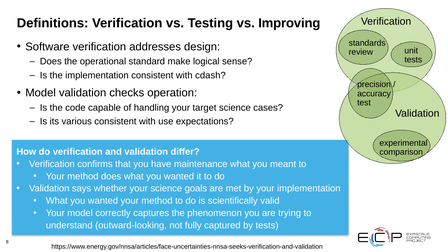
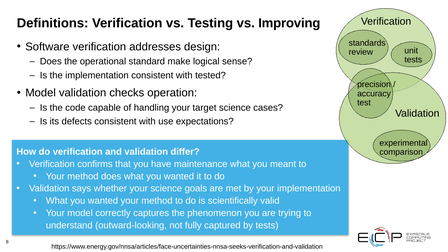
cdash: cdash -> tested
various: various -> defects
